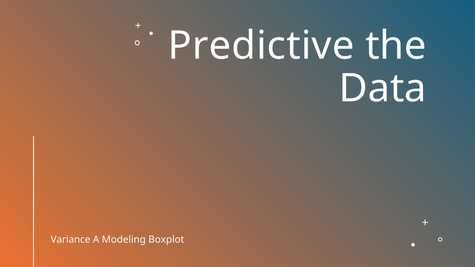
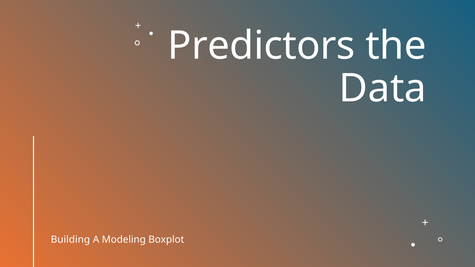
Predictive: Predictive -> Predictors
Variance: Variance -> Building
